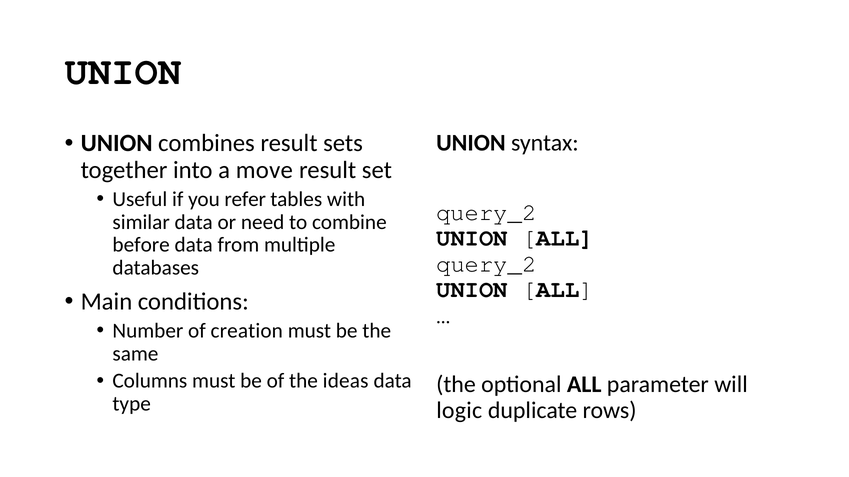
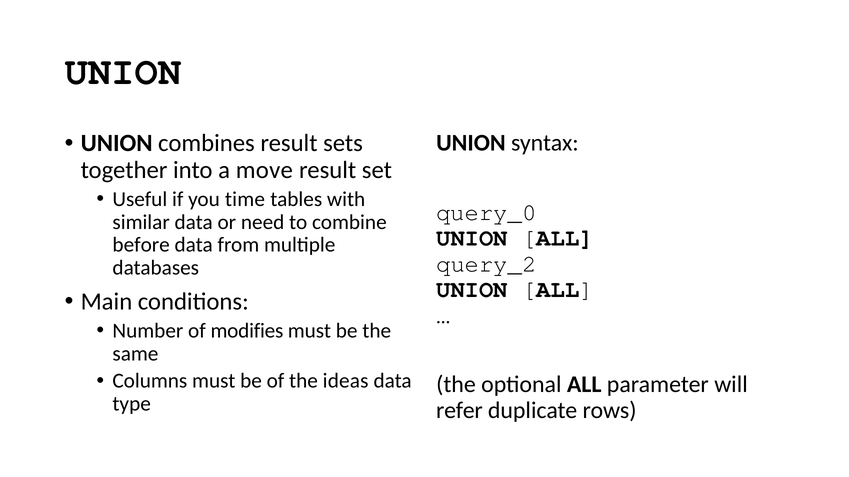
refer: refer -> time
query_2 at (486, 212): query_2 -> query_0
creation: creation -> modifies
logic: logic -> refer
